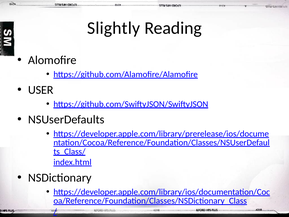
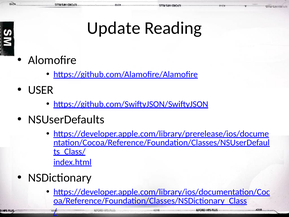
Slightly: Slightly -> Update
